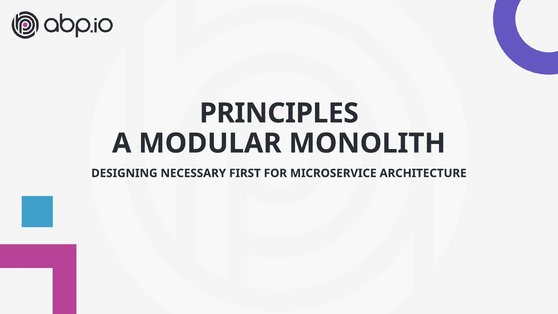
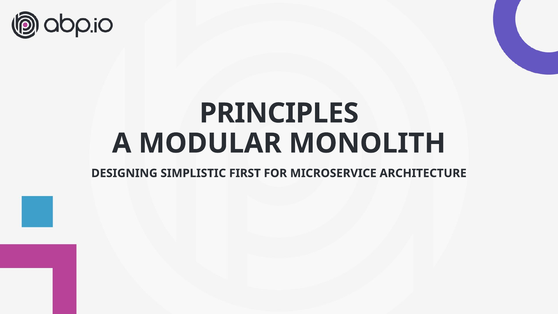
NECESSARY: NECESSARY -> SIMPLISTIC
